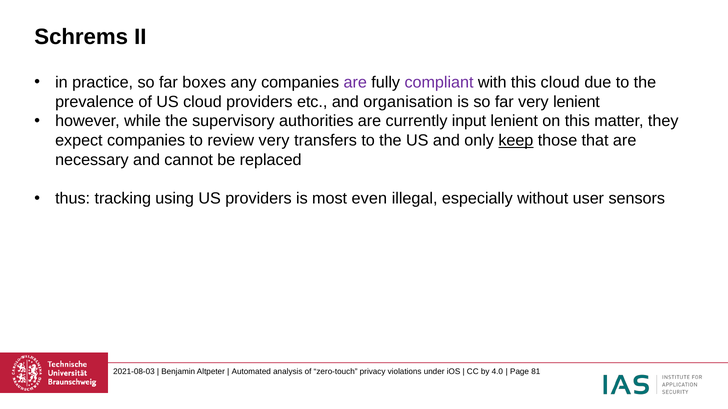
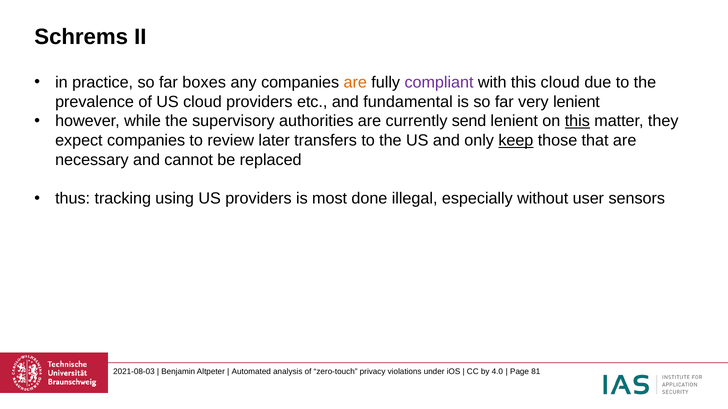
are at (355, 82) colour: purple -> orange
organisation: organisation -> fundamental
input: input -> send
this at (577, 121) underline: none -> present
review very: very -> later
even: even -> done
